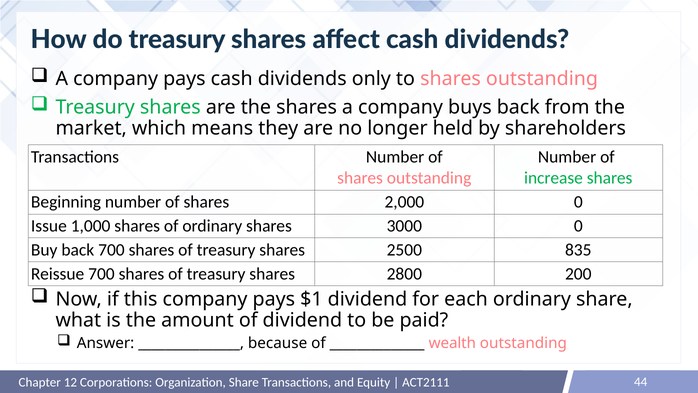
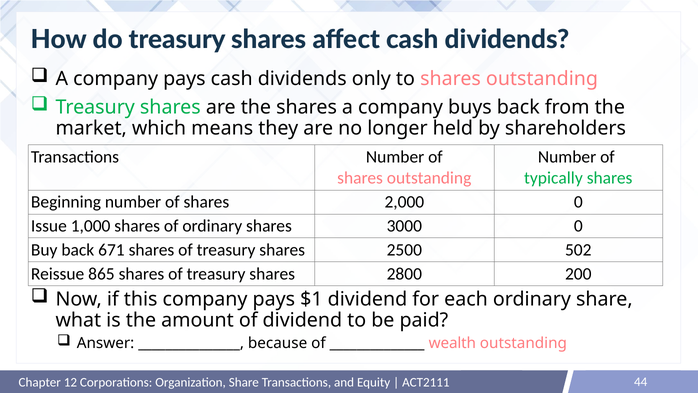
increase: increase -> typically
back 700: 700 -> 671
835: 835 -> 502
Reissue 700: 700 -> 865
